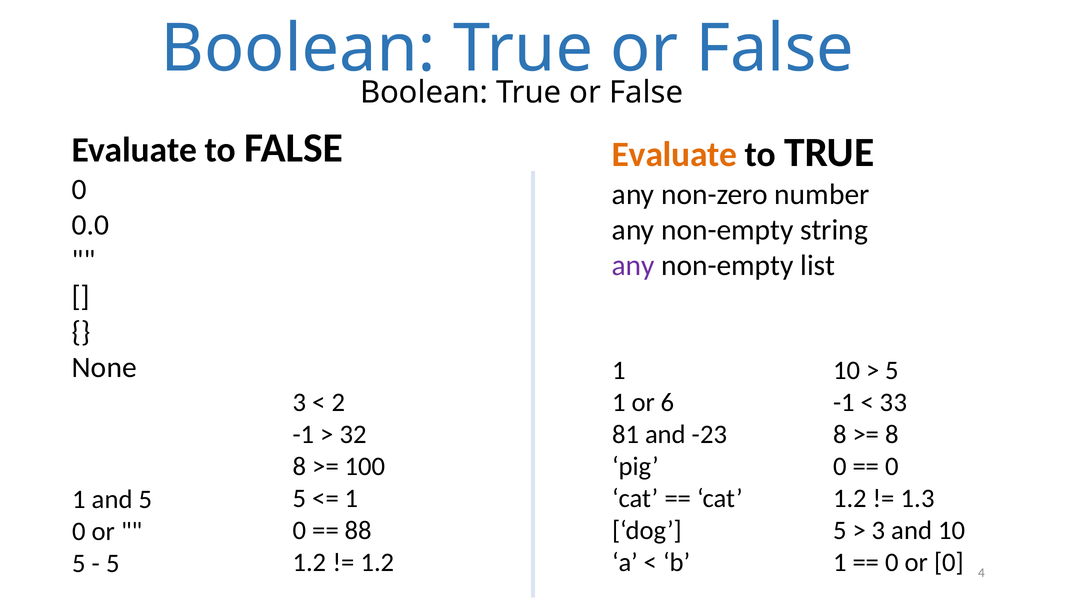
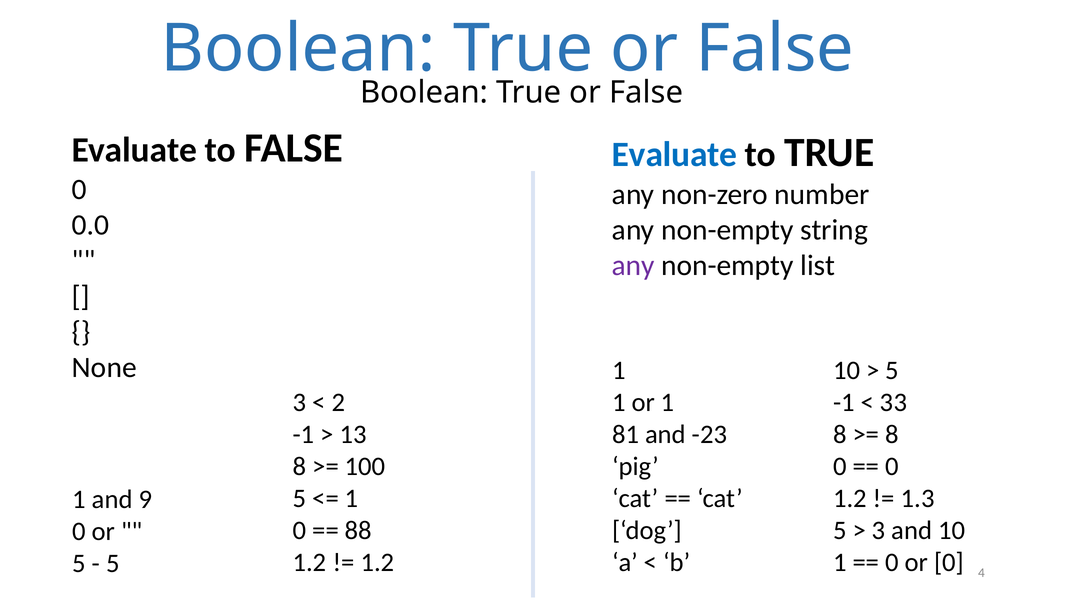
Evaluate at (675, 154) colour: orange -> blue
or 6: 6 -> 1
32: 32 -> 13
and 5: 5 -> 9
